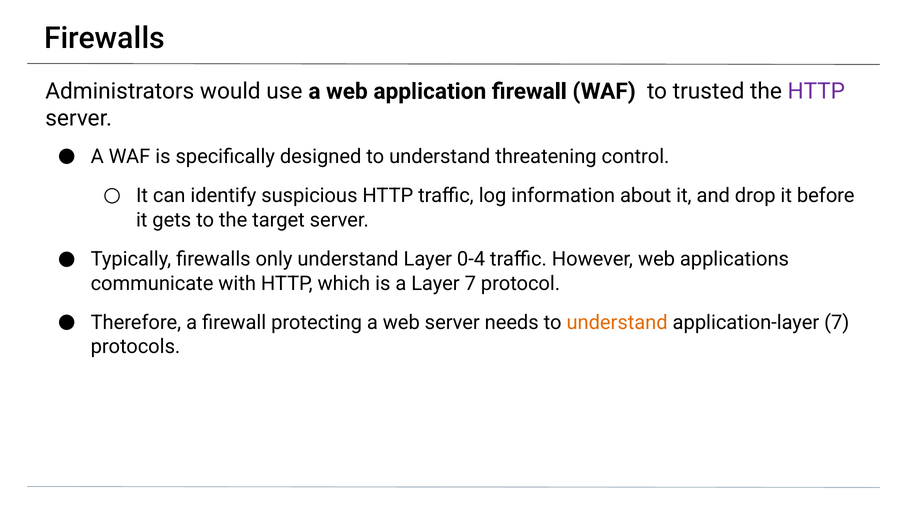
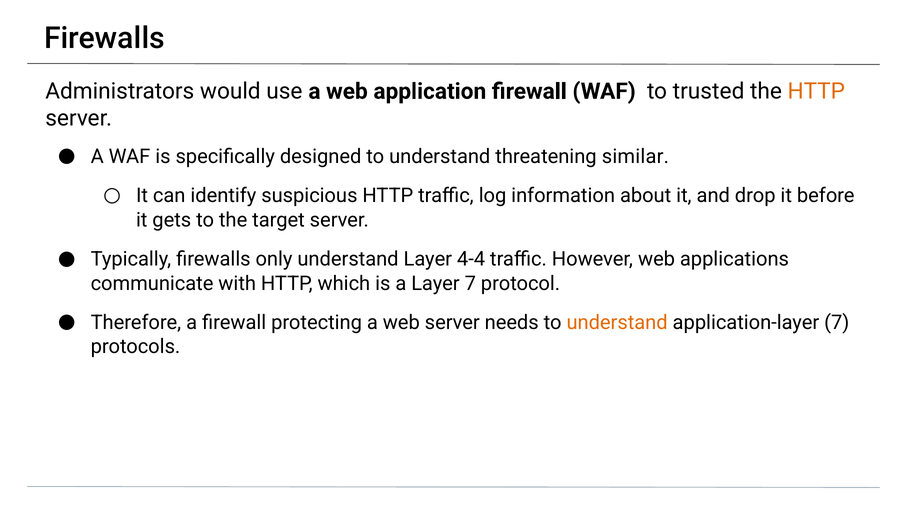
HTTP at (816, 91) colour: purple -> orange
control: control -> similar
0-4: 0-4 -> 4-4
